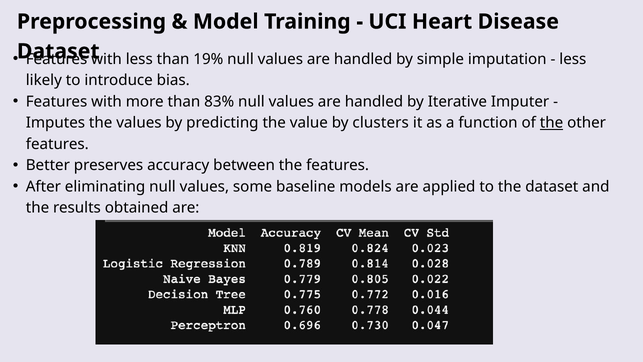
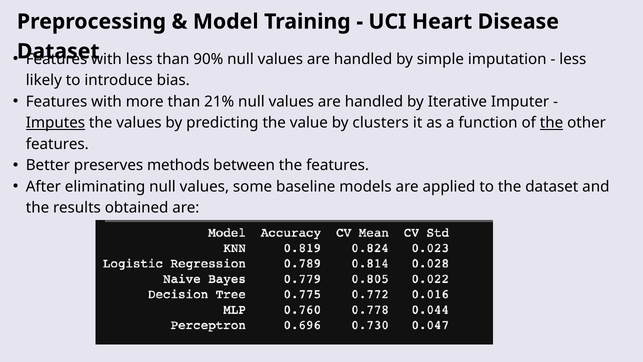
19%: 19% -> 90%
83%: 83% -> 21%
Imputes underline: none -> present
accuracy: accuracy -> methods
